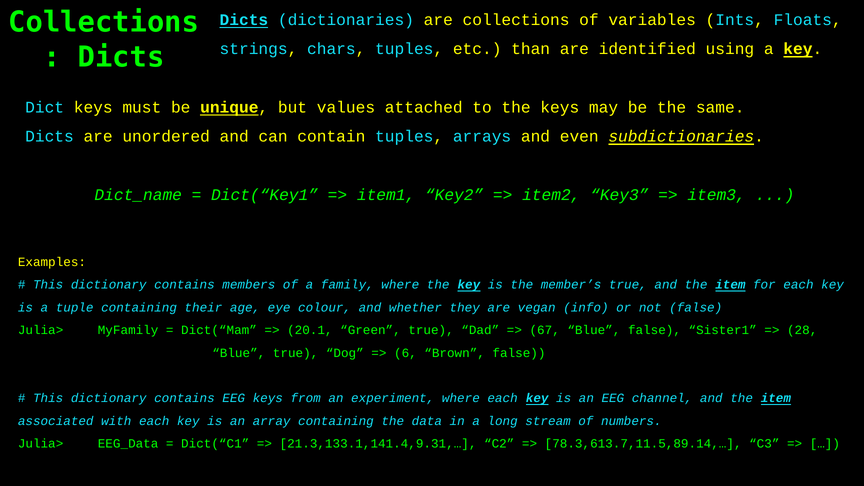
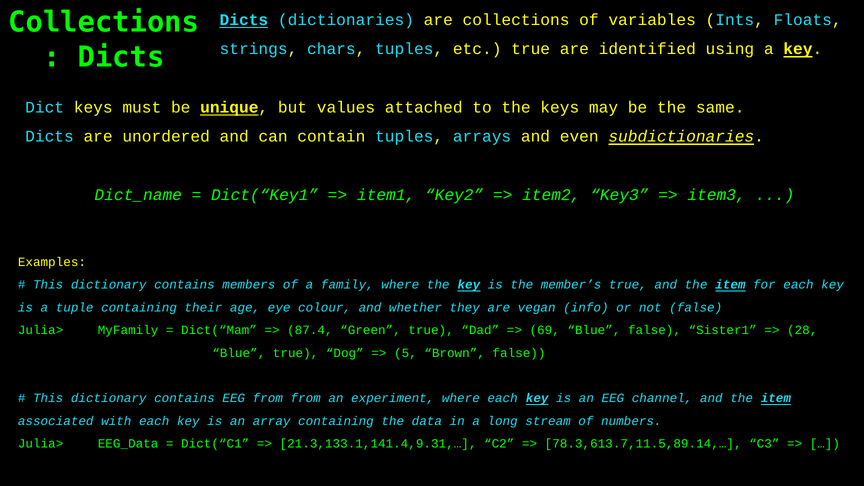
etc than: than -> true
20.1: 20.1 -> 87.4
67: 67 -> 69
6: 6 -> 5
EEG keys: keys -> from
